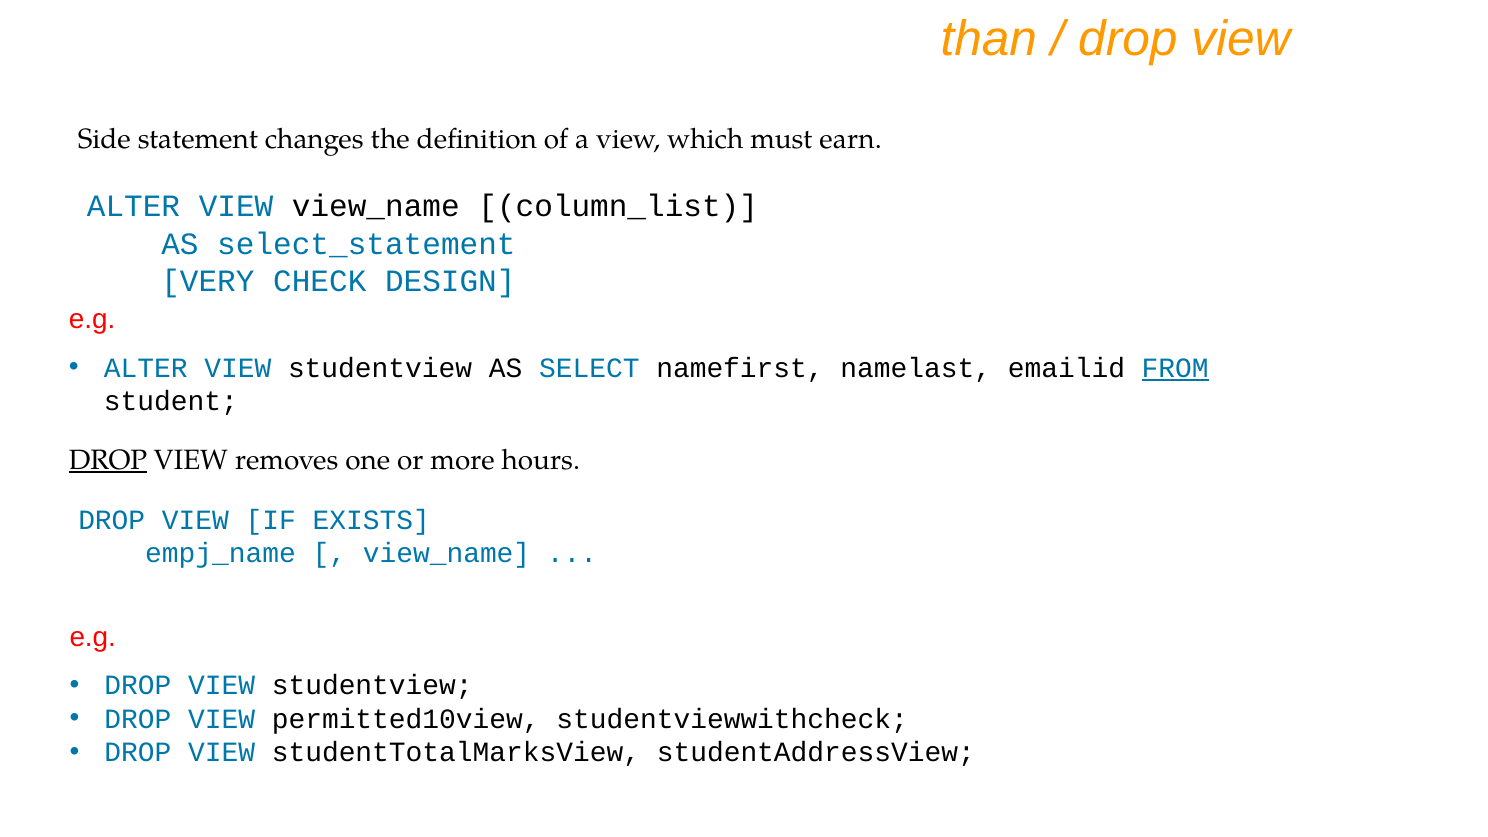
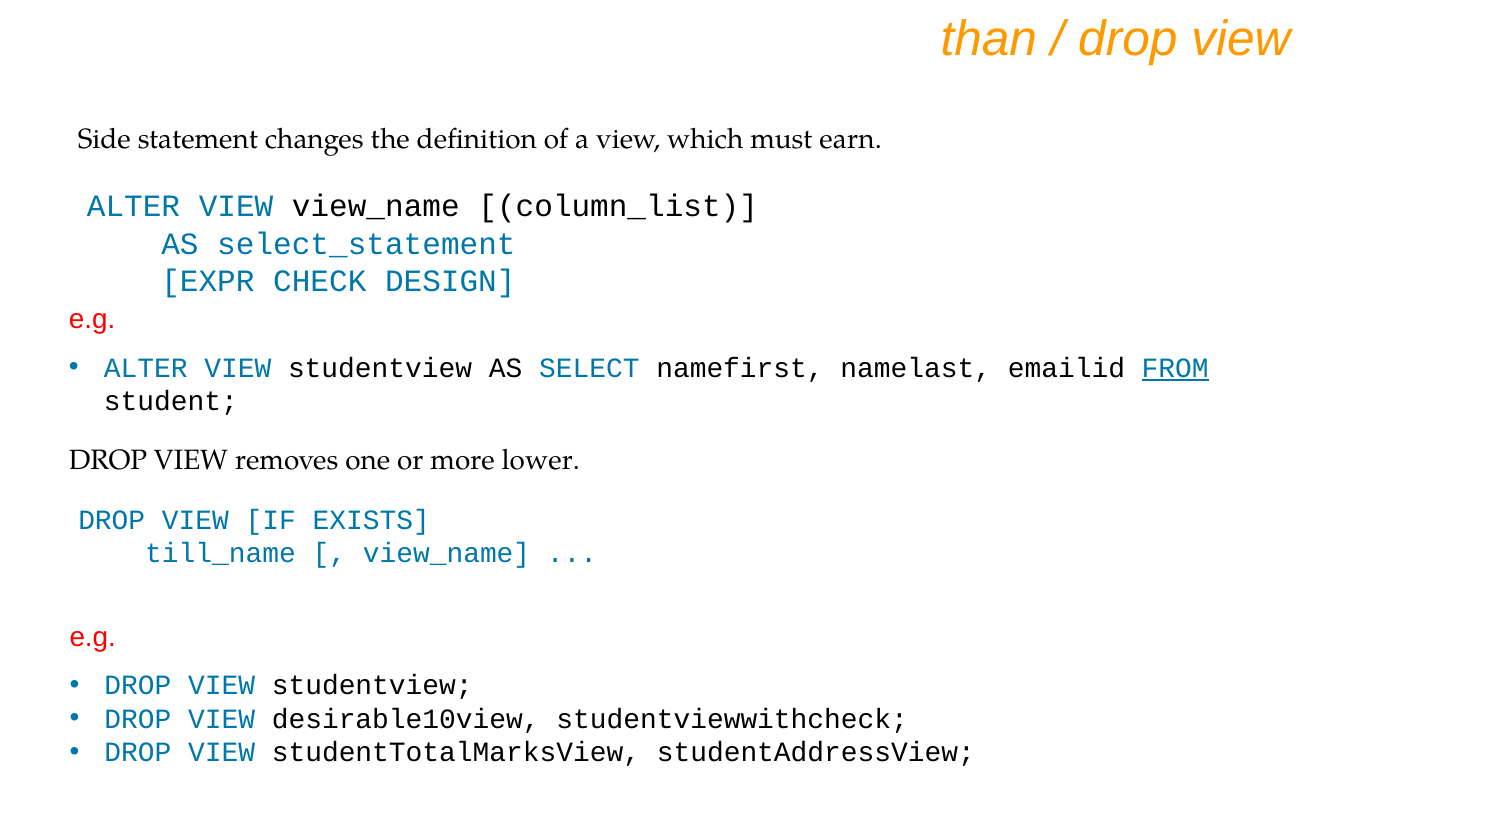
VERY: VERY -> EXPR
DROP at (108, 460) underline: present -> none
hours: hours -> lower
empj_name: empj_name -> till_name
permitted10view: permitted10view -> desirable10view
